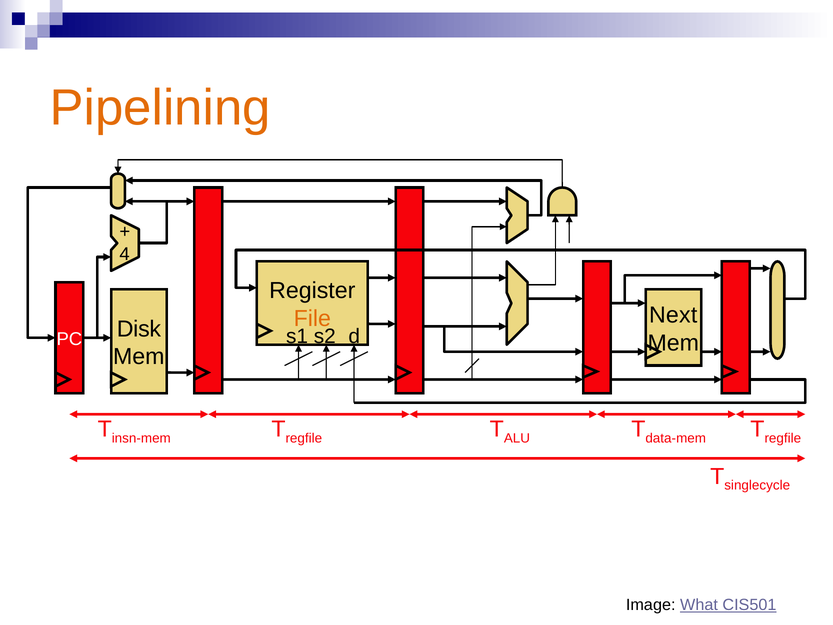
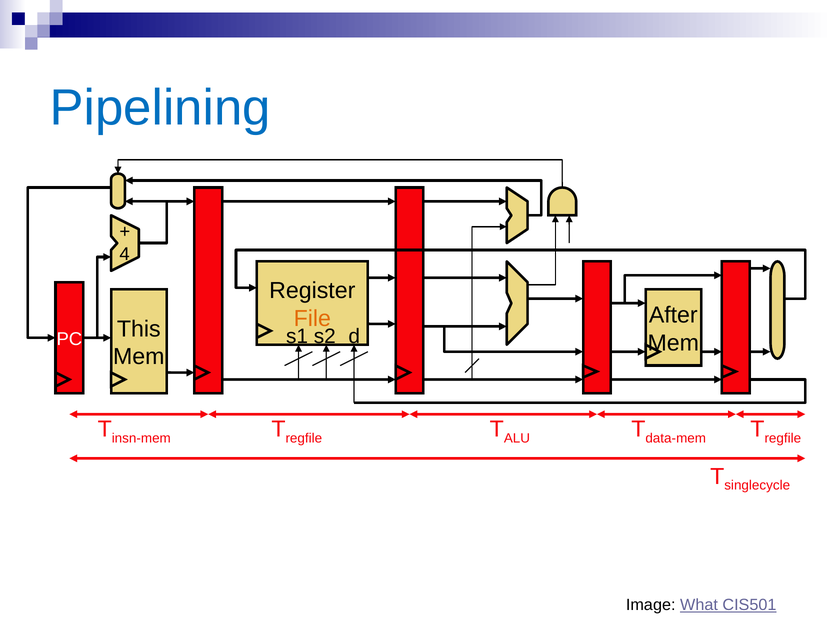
Pipelining colour: orange -> blue
Next: Next -> After
Disk: Disk -> This
